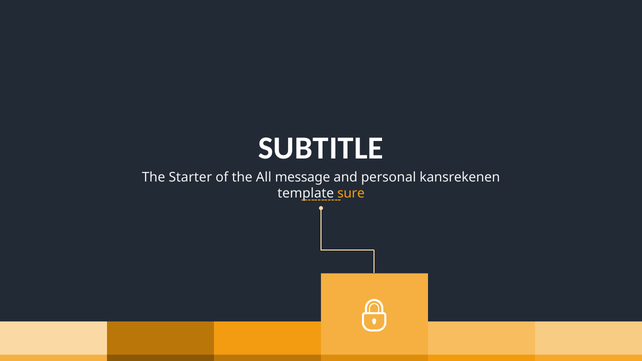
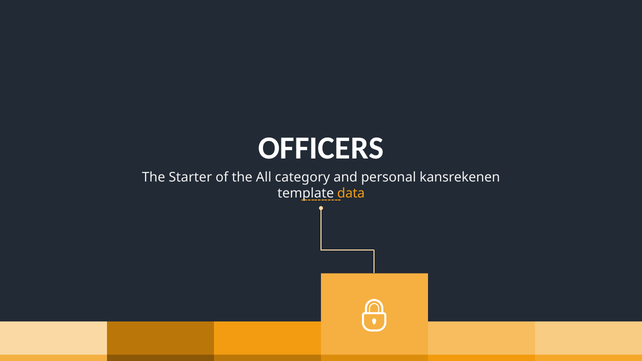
SUBTITLE: SUBTITLE -> OFFICERS
message: message -> category
sure: sure -> data
